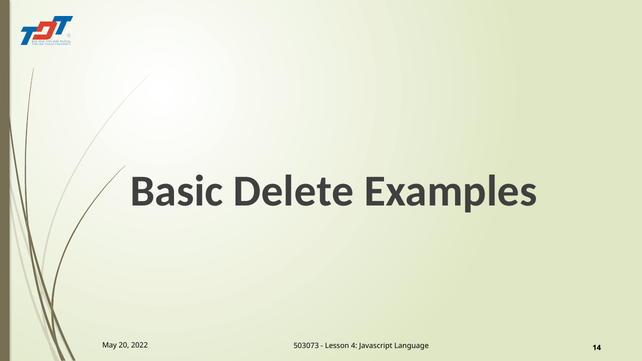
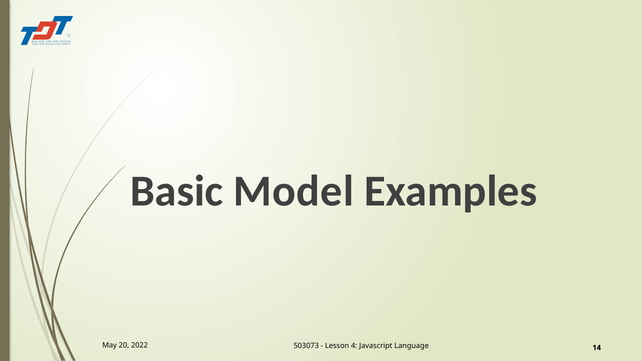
Delete: Delete -> Model
